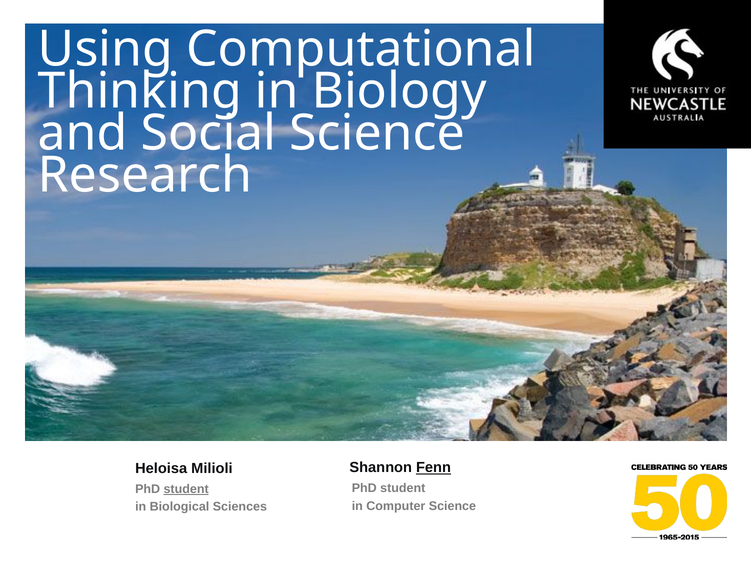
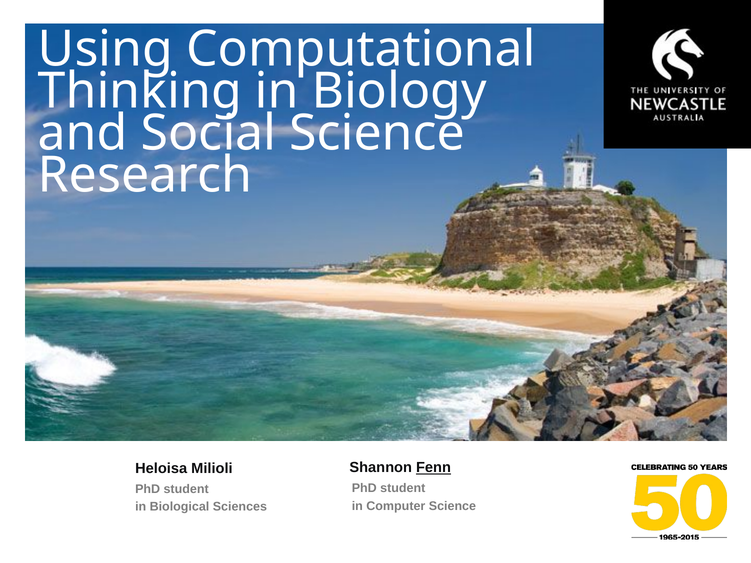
student at (186, 489) underline: present -> none
